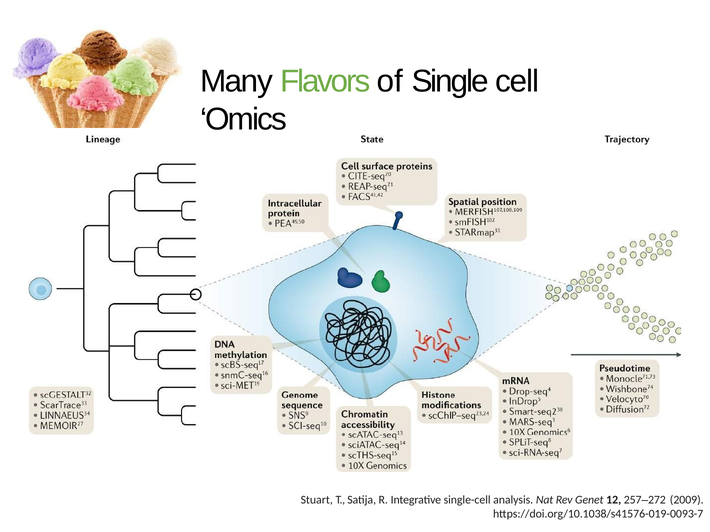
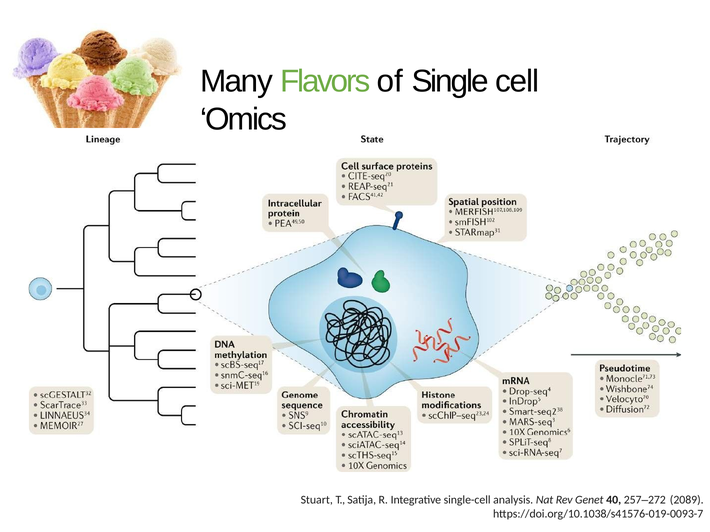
12: 12 -> 40
2009: 2009 -> 2089
